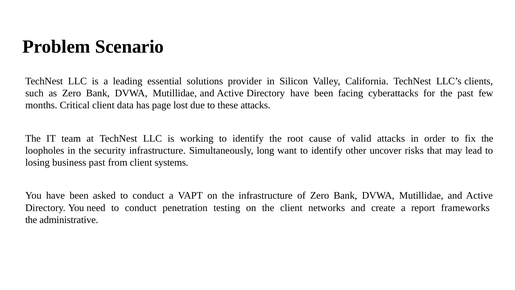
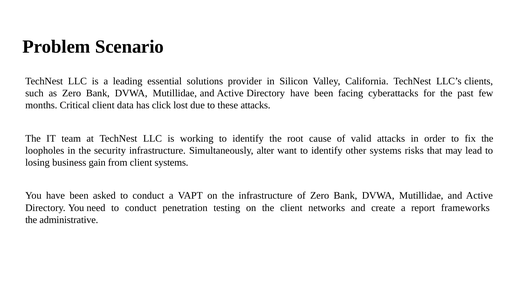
page: page -> click
long: long -> alter
other uncover: uncover -> systems
business past: past -> gain
